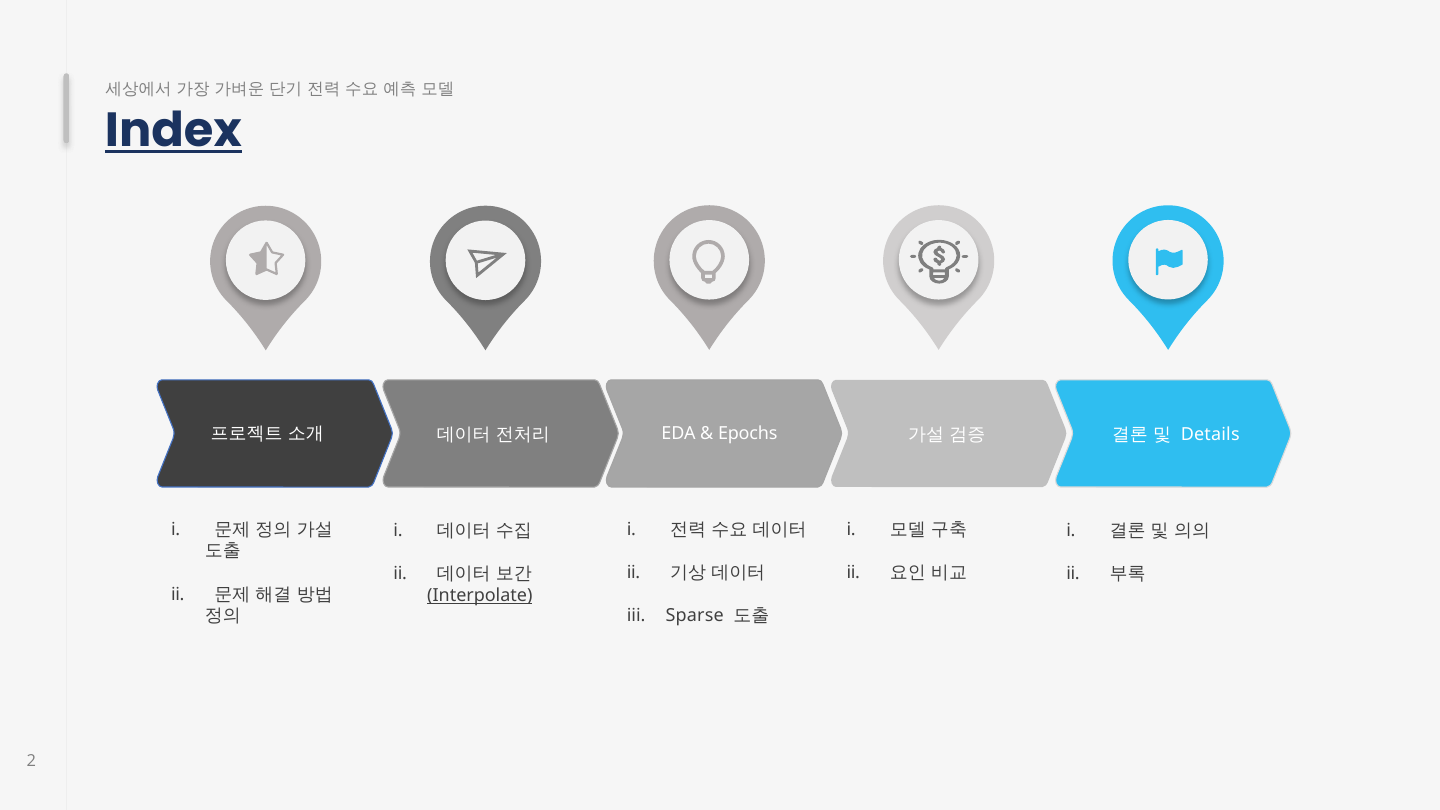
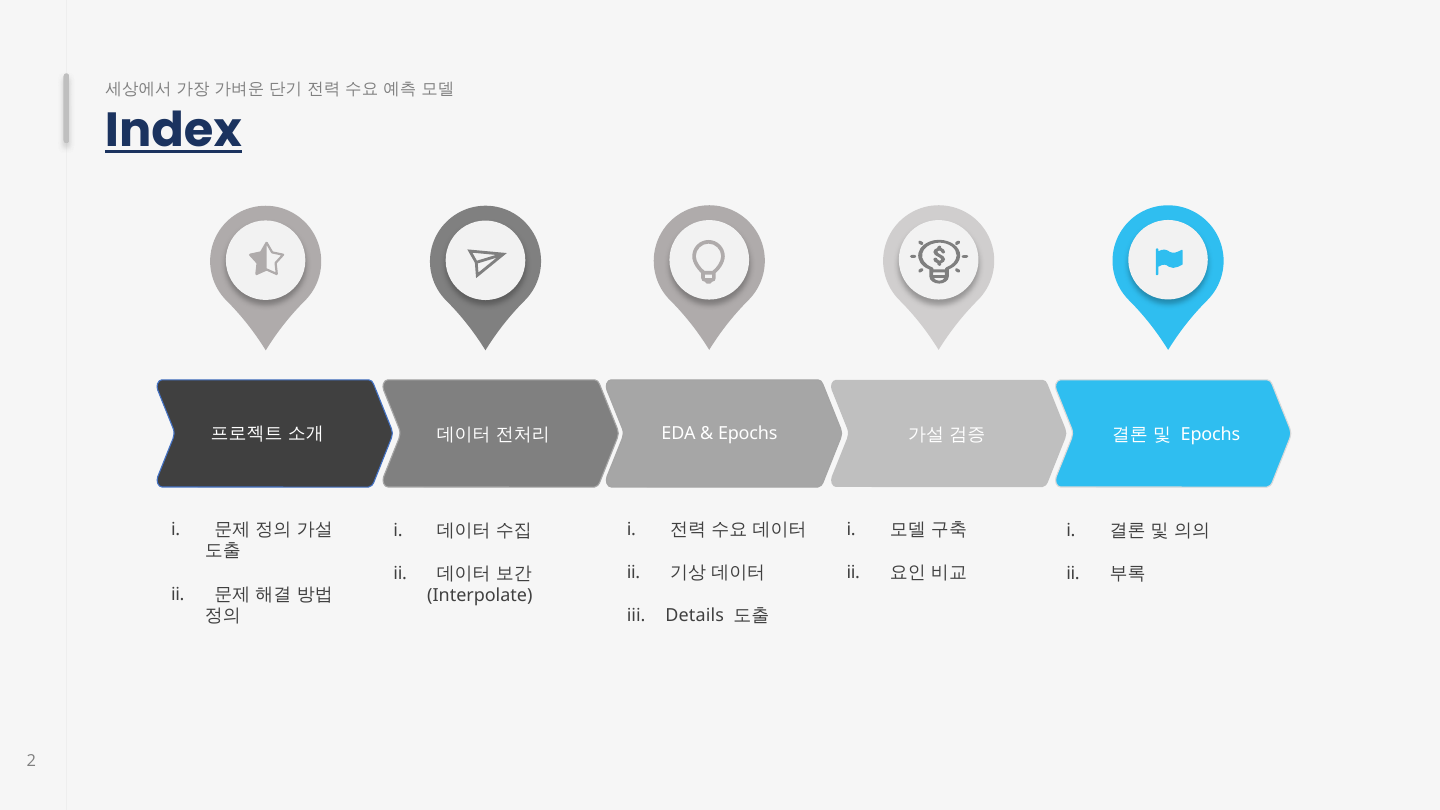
Details at (1210, 435): Details -> Epochs
Interpolate underline: present -> none
Sparse: Sparse -> Details
